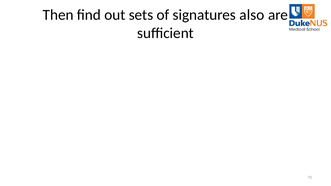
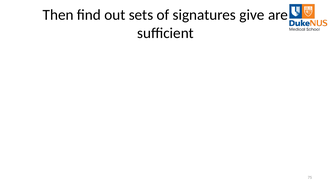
also: also -> give
